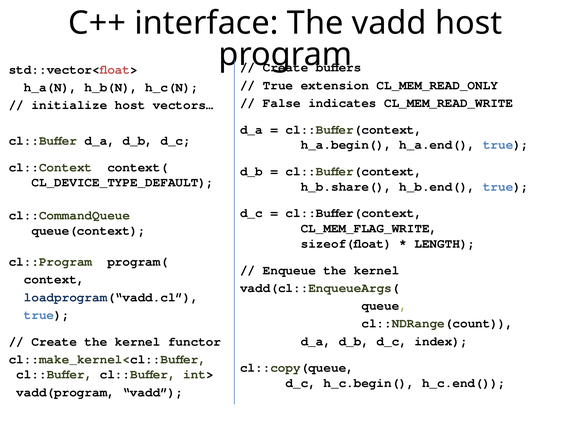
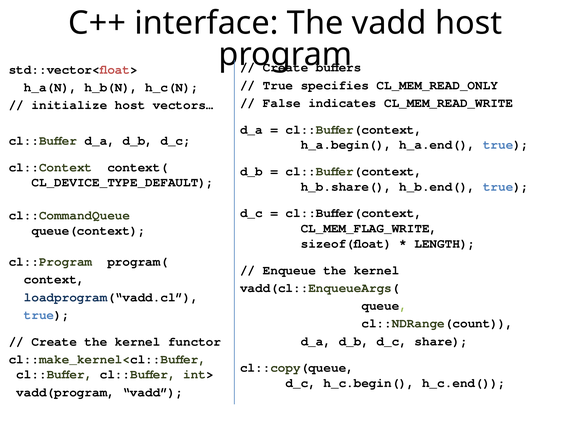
extension: extension -> specifies
index: index -> share
